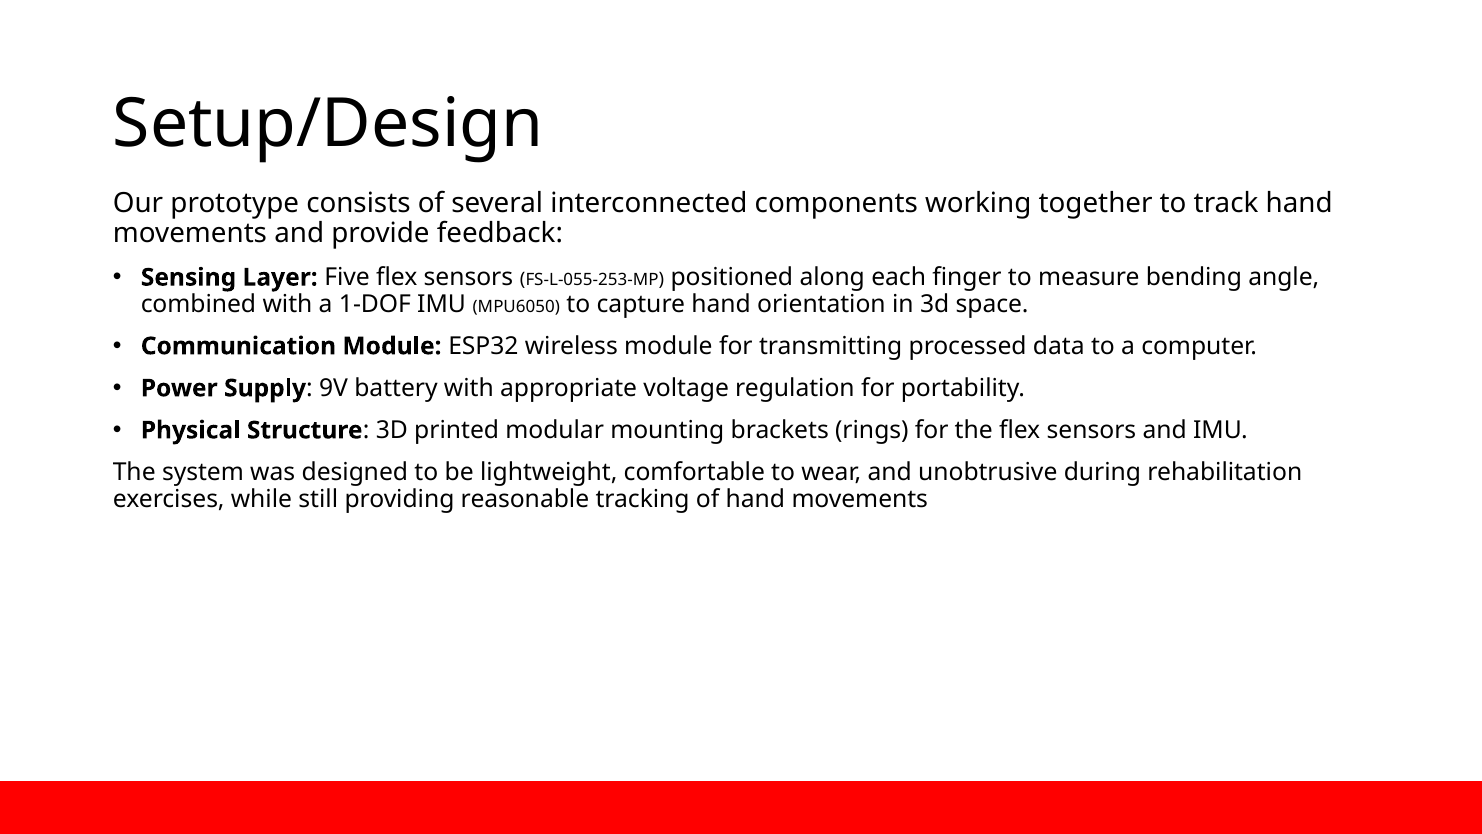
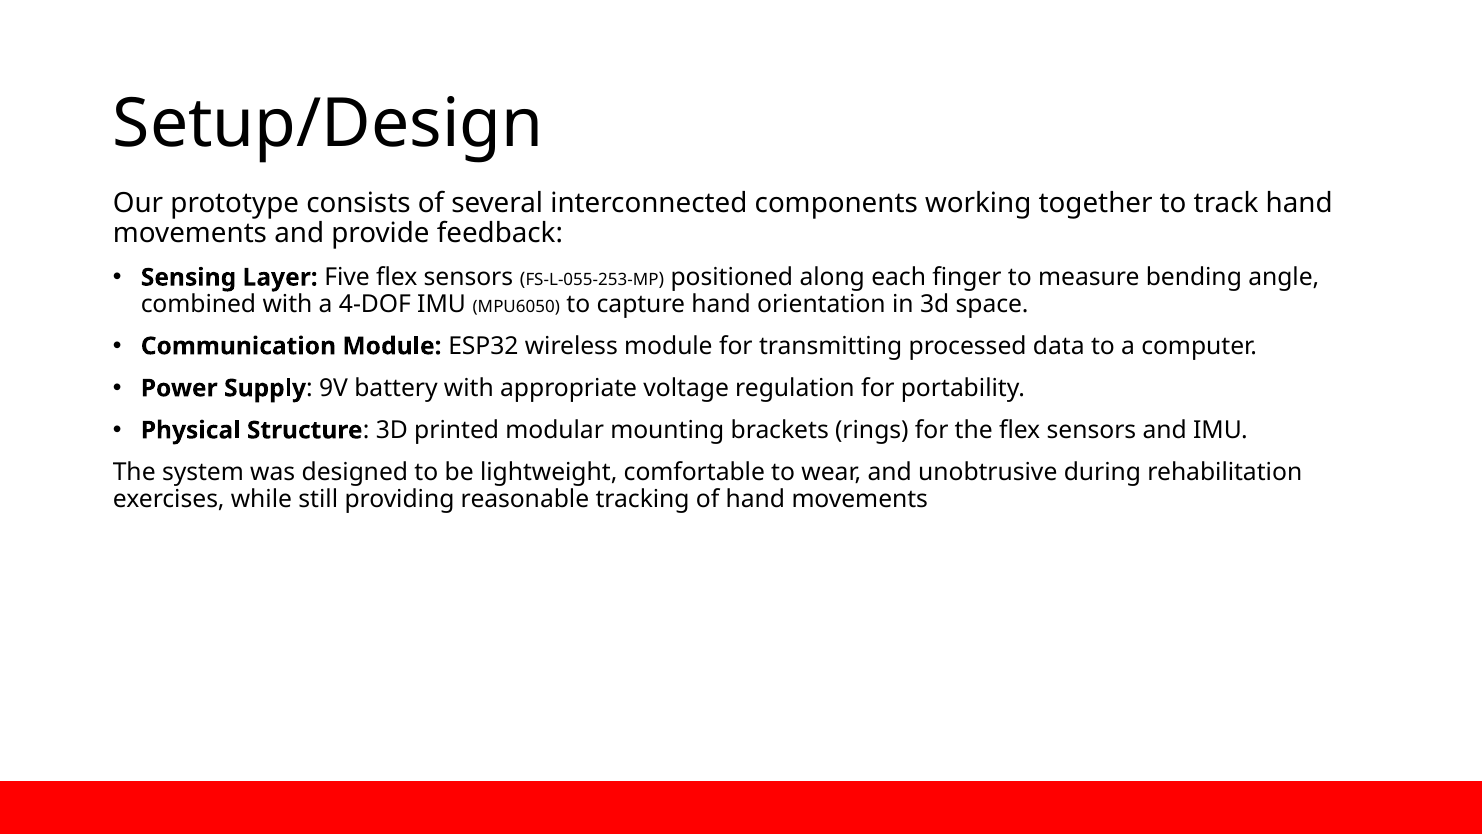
1-DOF: 1-DOF -> 4-DOF
